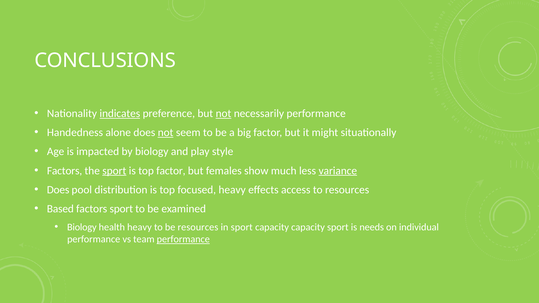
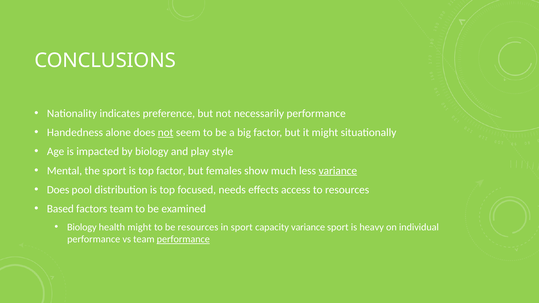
indicates underline: present -> none
not at (223, 113) underline: present -> none
Factors at (65, 171): Factors -> Mental
sport at (114, 171) underline: present -> none
focused heavy: heavy -> needs
factors sport: sport -> team
health heavy: heavy -> might
capacity capacity: capacity -> variance
needs: needs -> heavy
